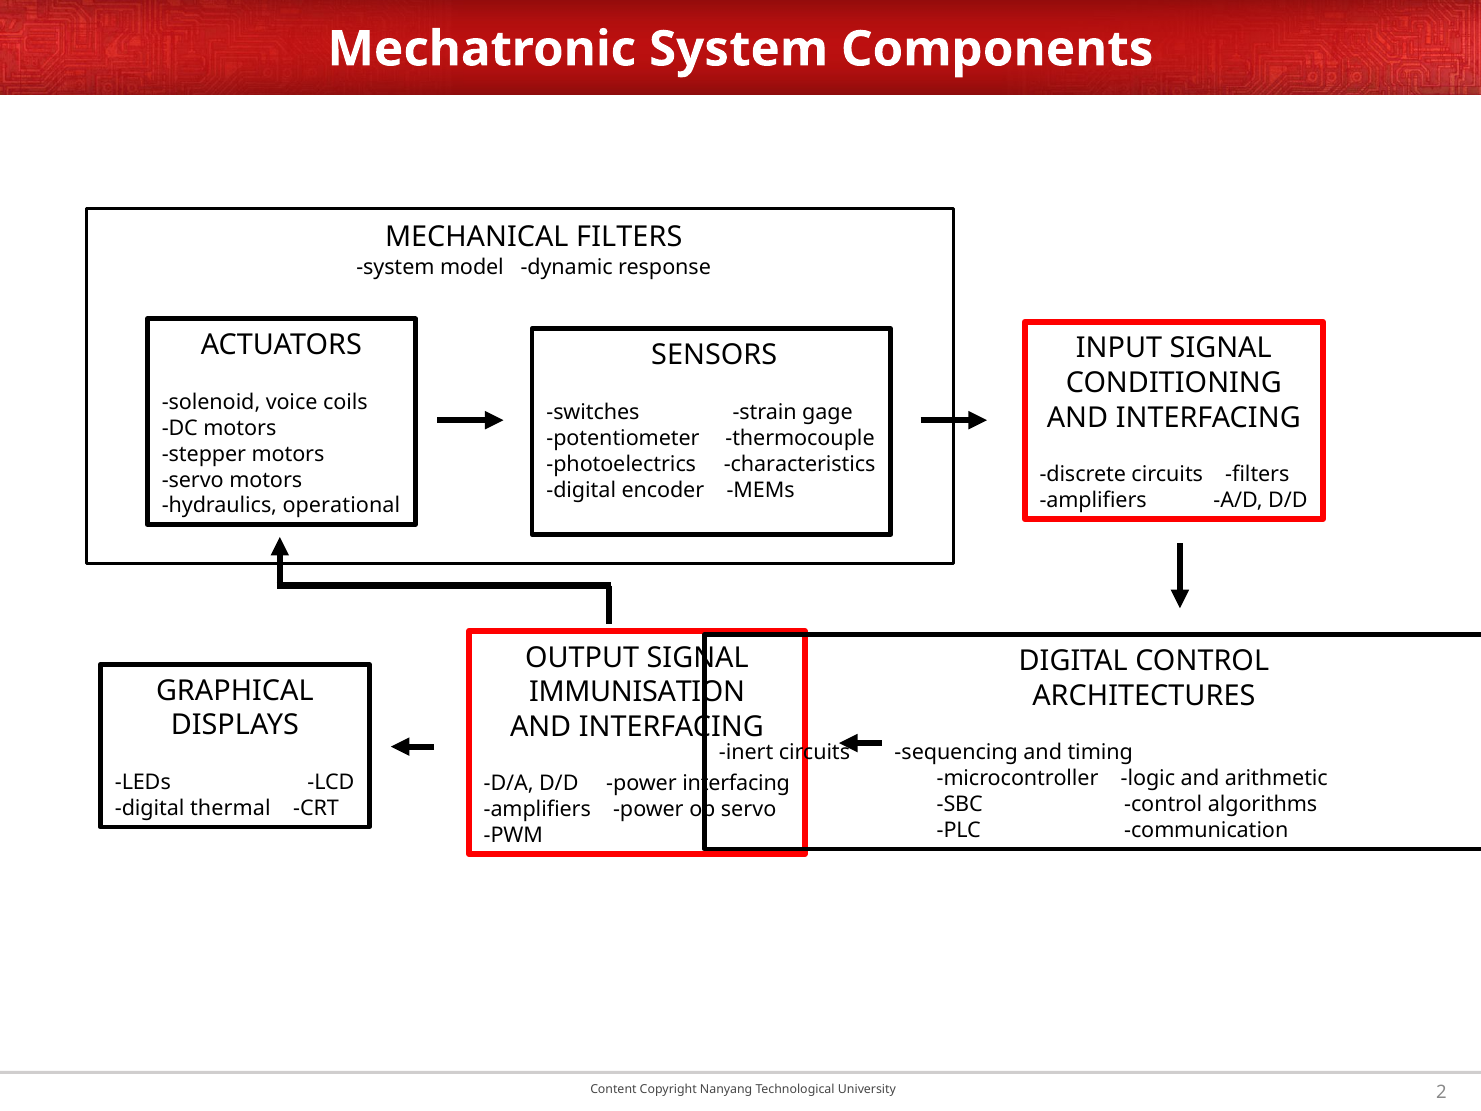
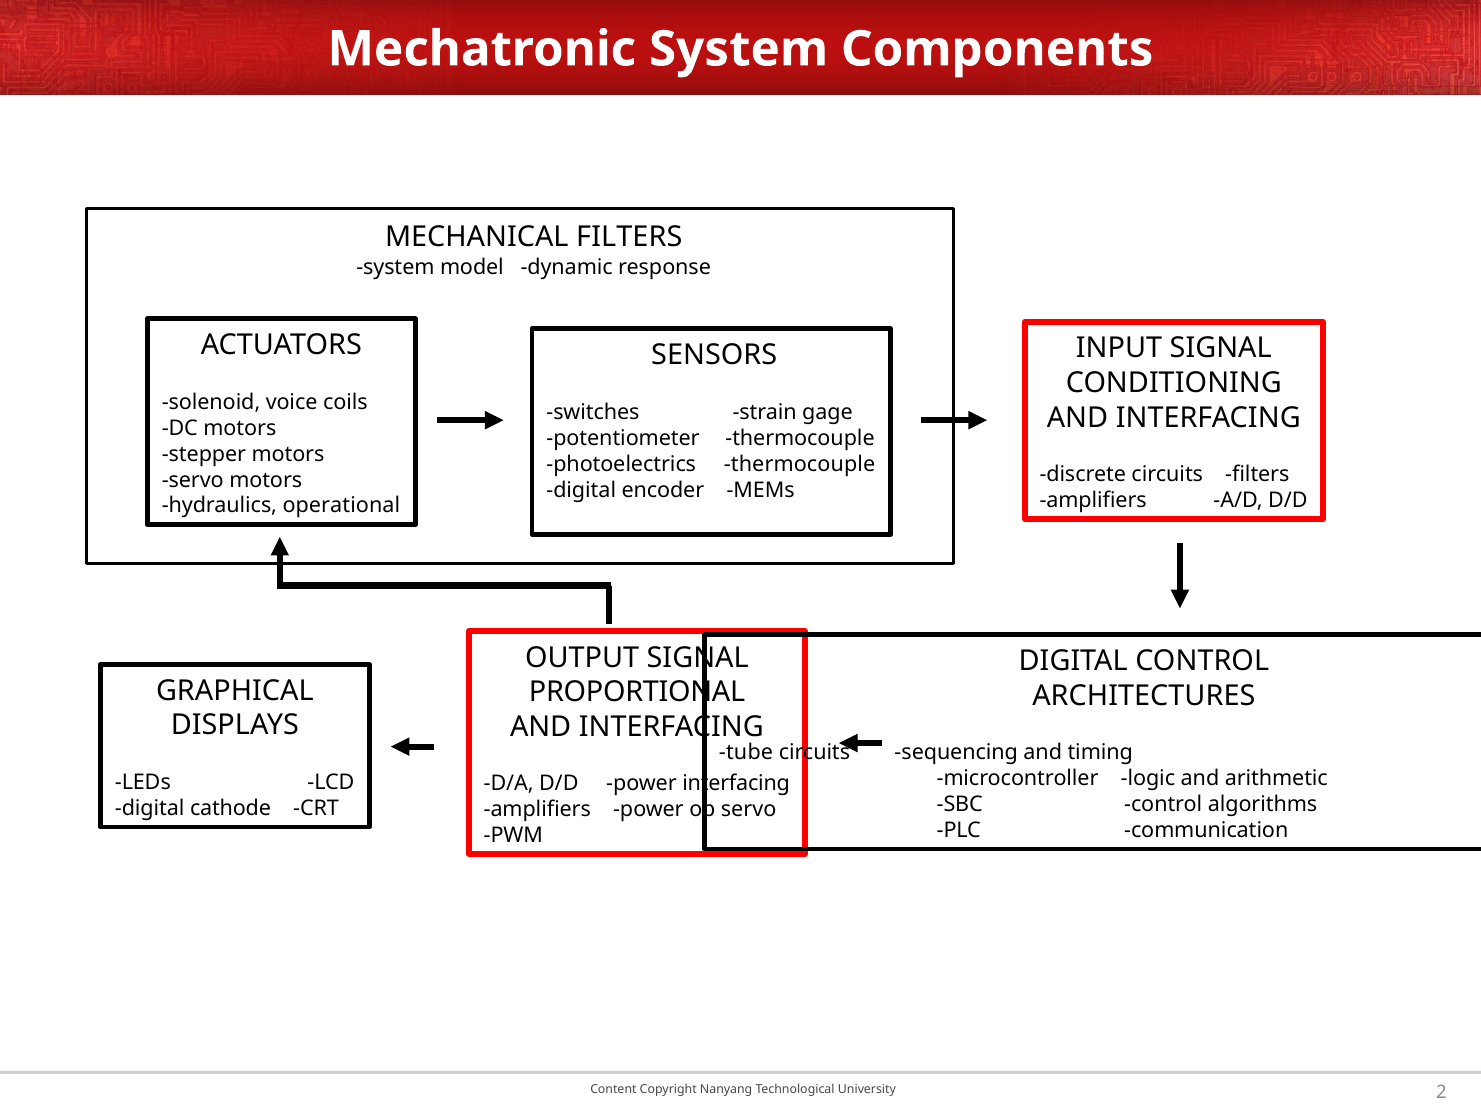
photoelectrics characteristics: characteristics -> thermocouple
IMMUNISATION: IMMUNISATION -> PROPORTIONAL
inert: inert -> tube
thermal: thermal -> cathode
